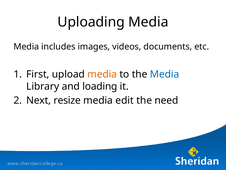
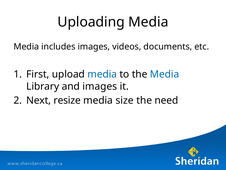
media at (102, 74) colour: orange -> blue
and loading: loading -> images
edit: edit -> size
